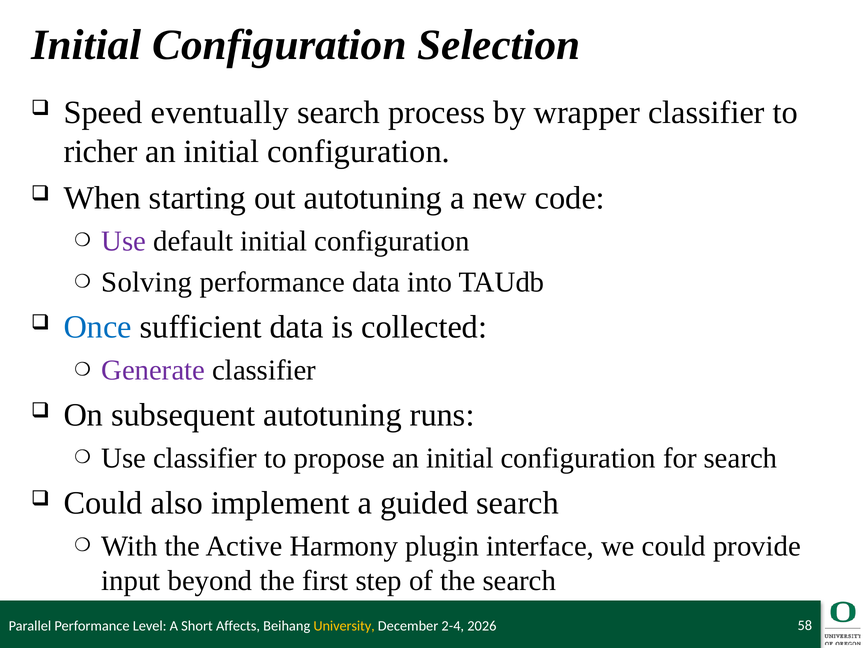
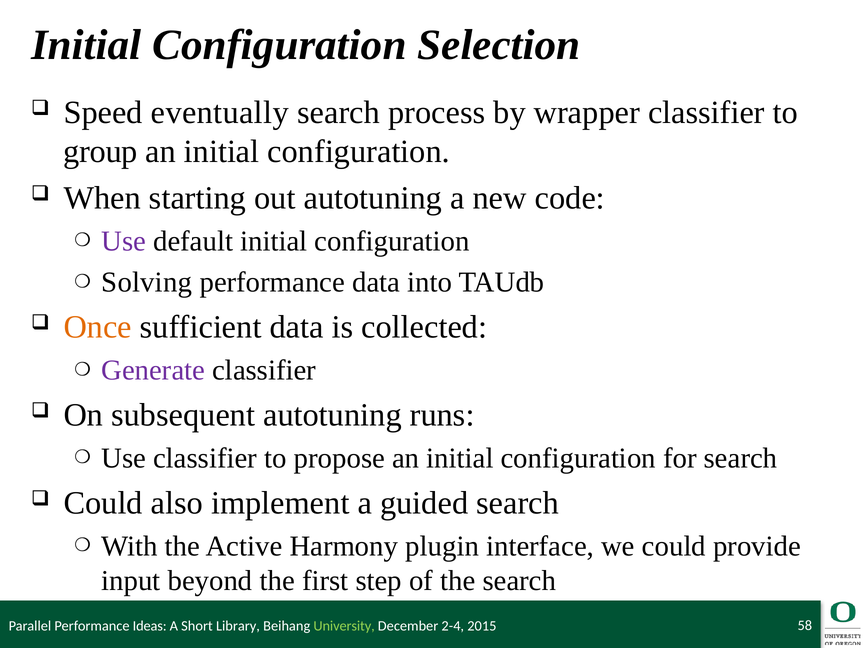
richer: richer -> group
Once colour: blue -> orange
Level: Level -> Ideas
Affects: Affects -> Library
University colour: yellow -> light green
2026: 2026 -> 2015
